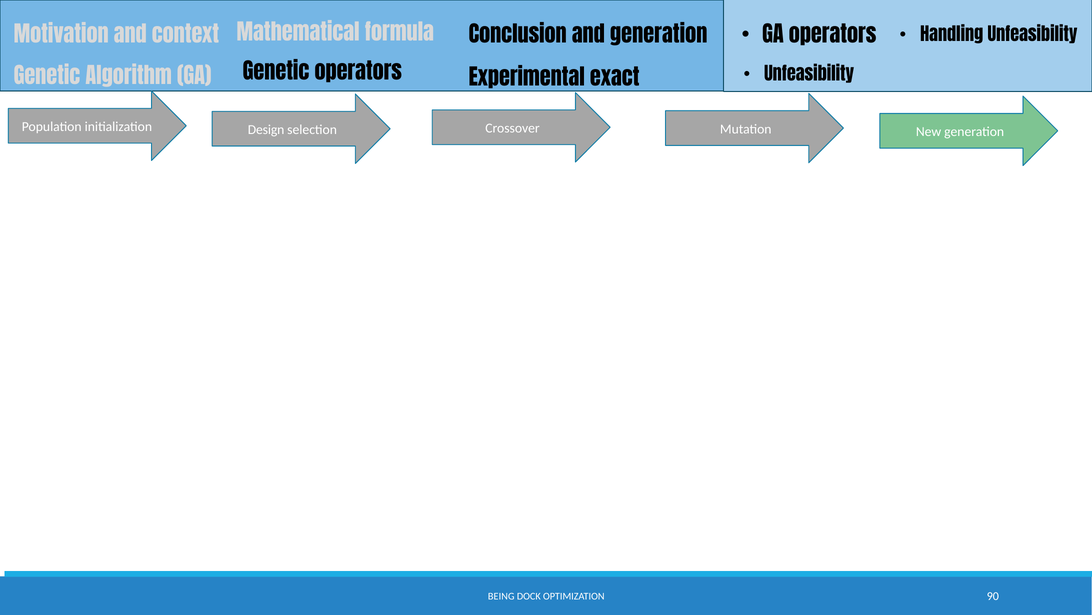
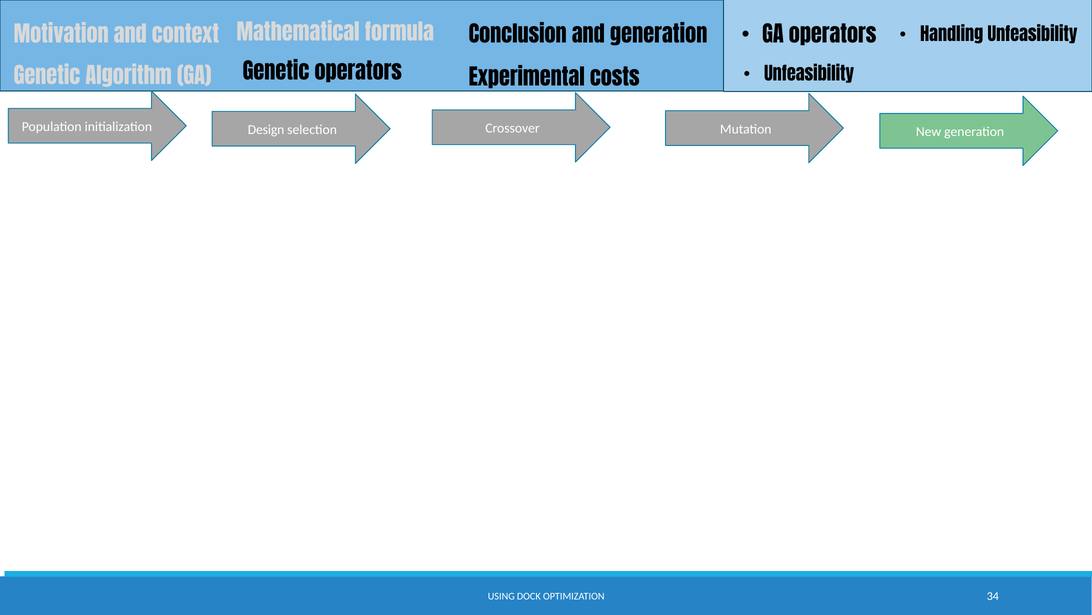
exact: exact -> costs
BEING: BEING -> USING
90: 90 -> 34
